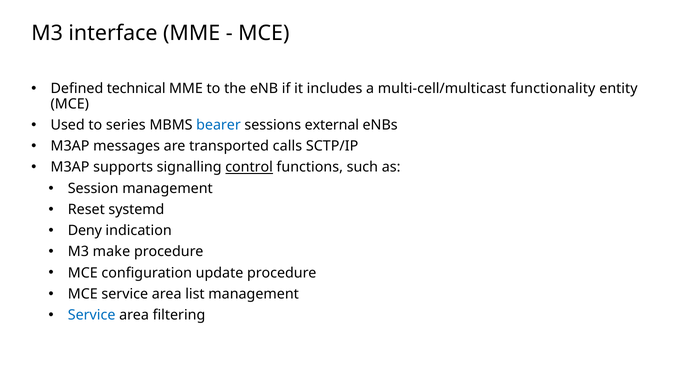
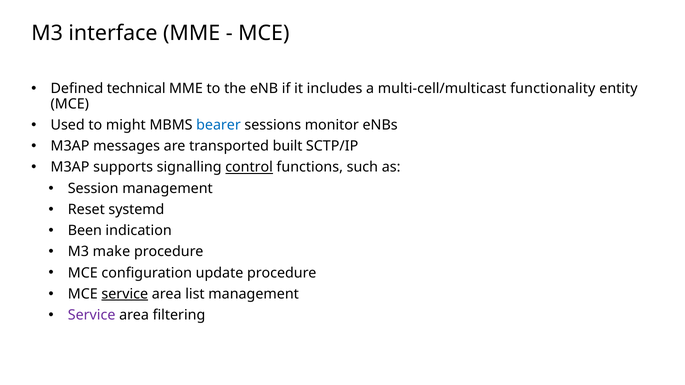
series: series -> might
external: external -> monitor
calls: calls -> built
Deny: Deny -> Been
service at (125, 294) underline: none -> present
Service at (92, 315) colour: blue -> purple
